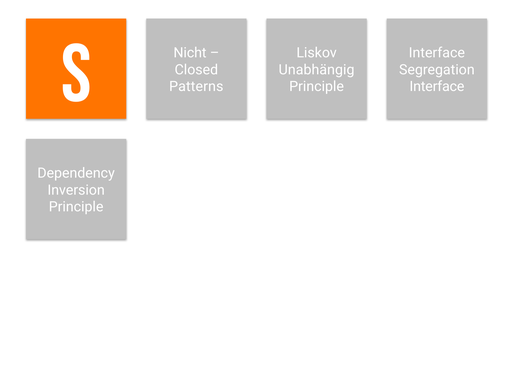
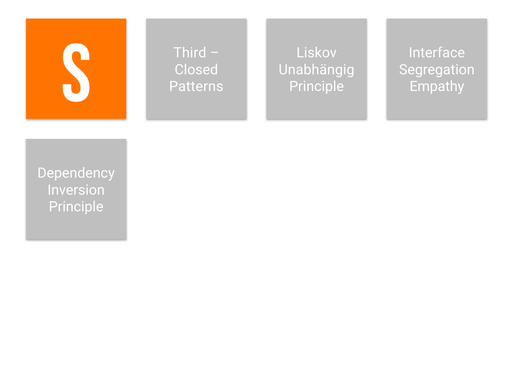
Nicht: Nicht -> Third
Interface at (437, 87): Interface -> Empathy
